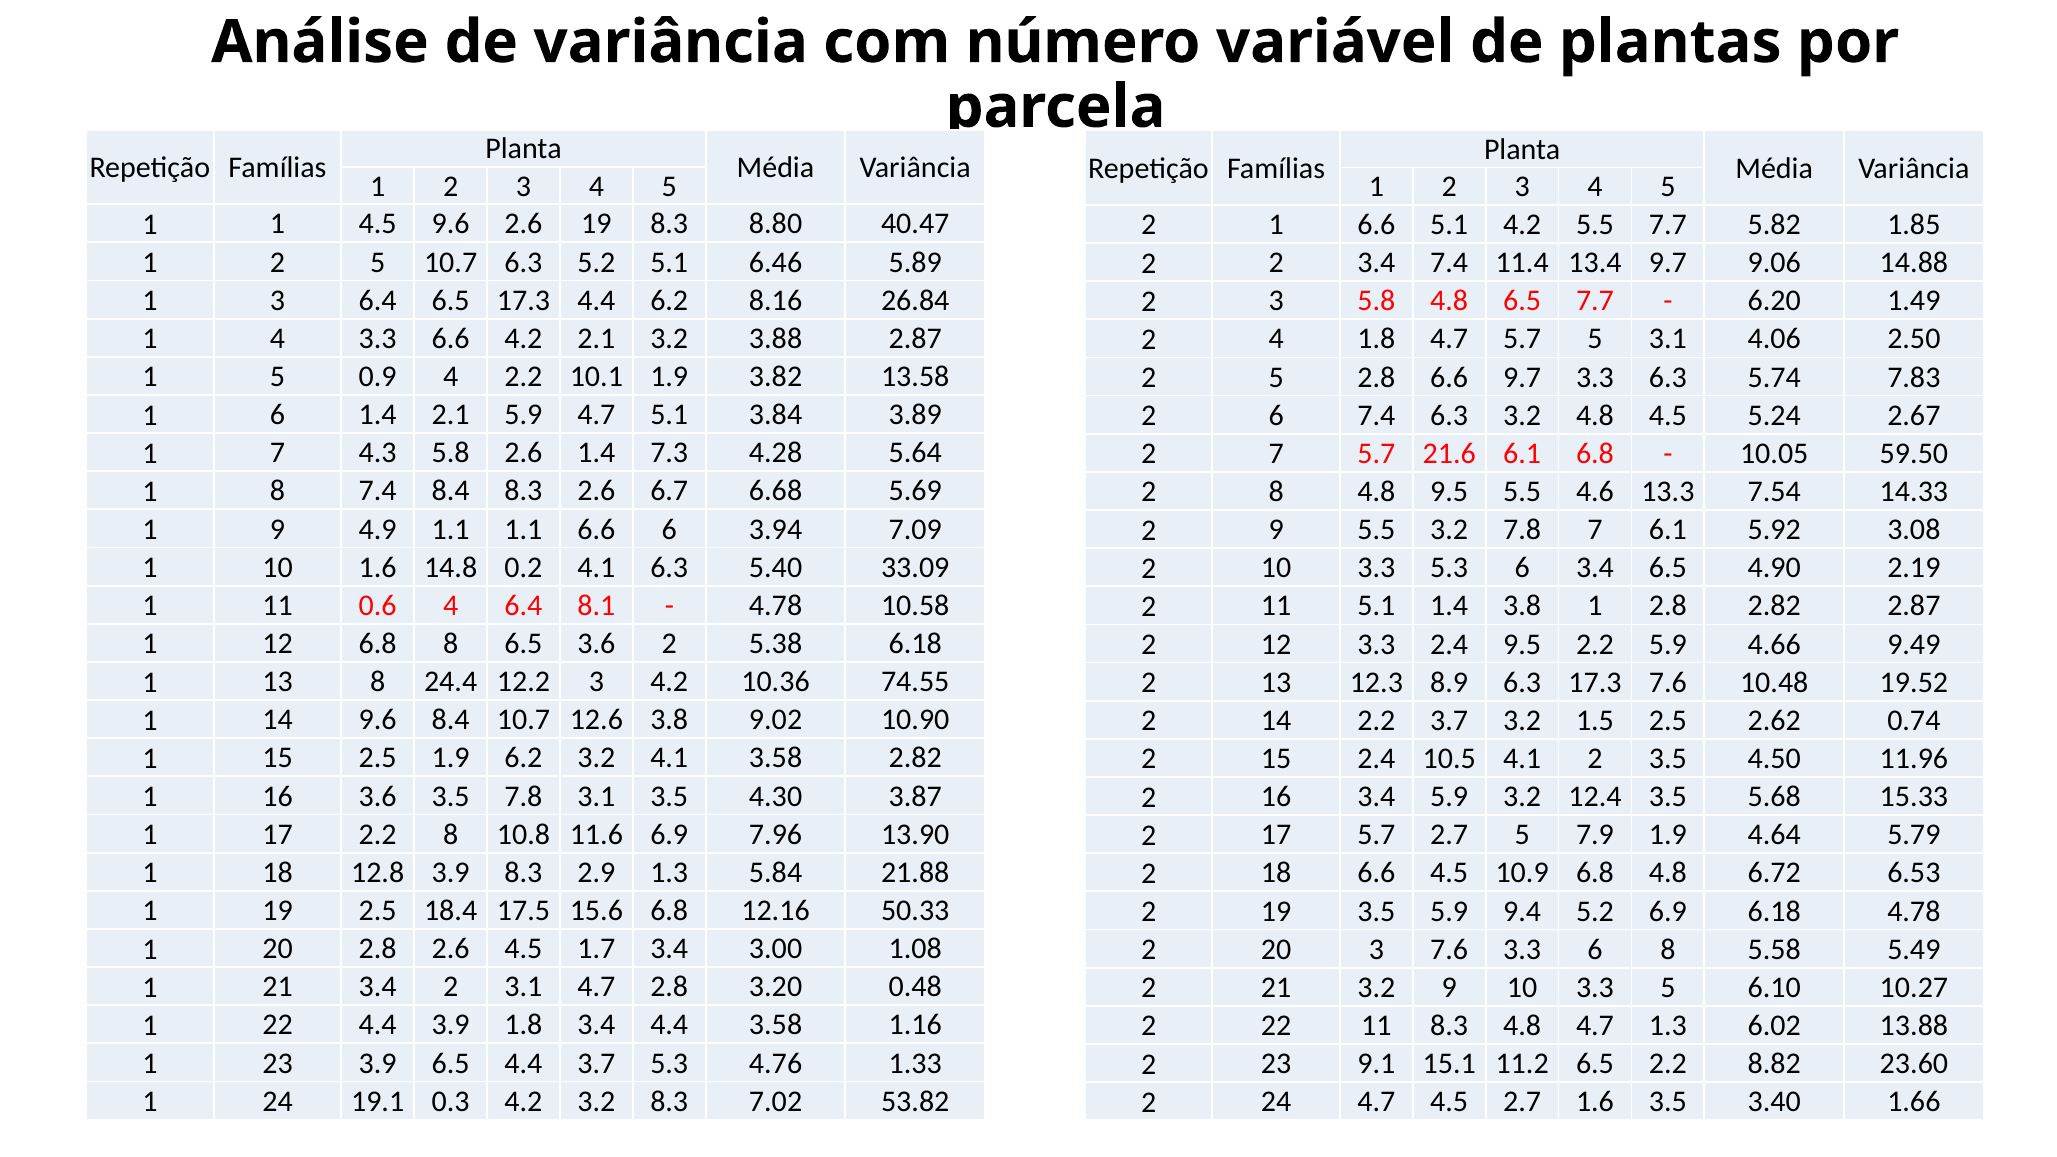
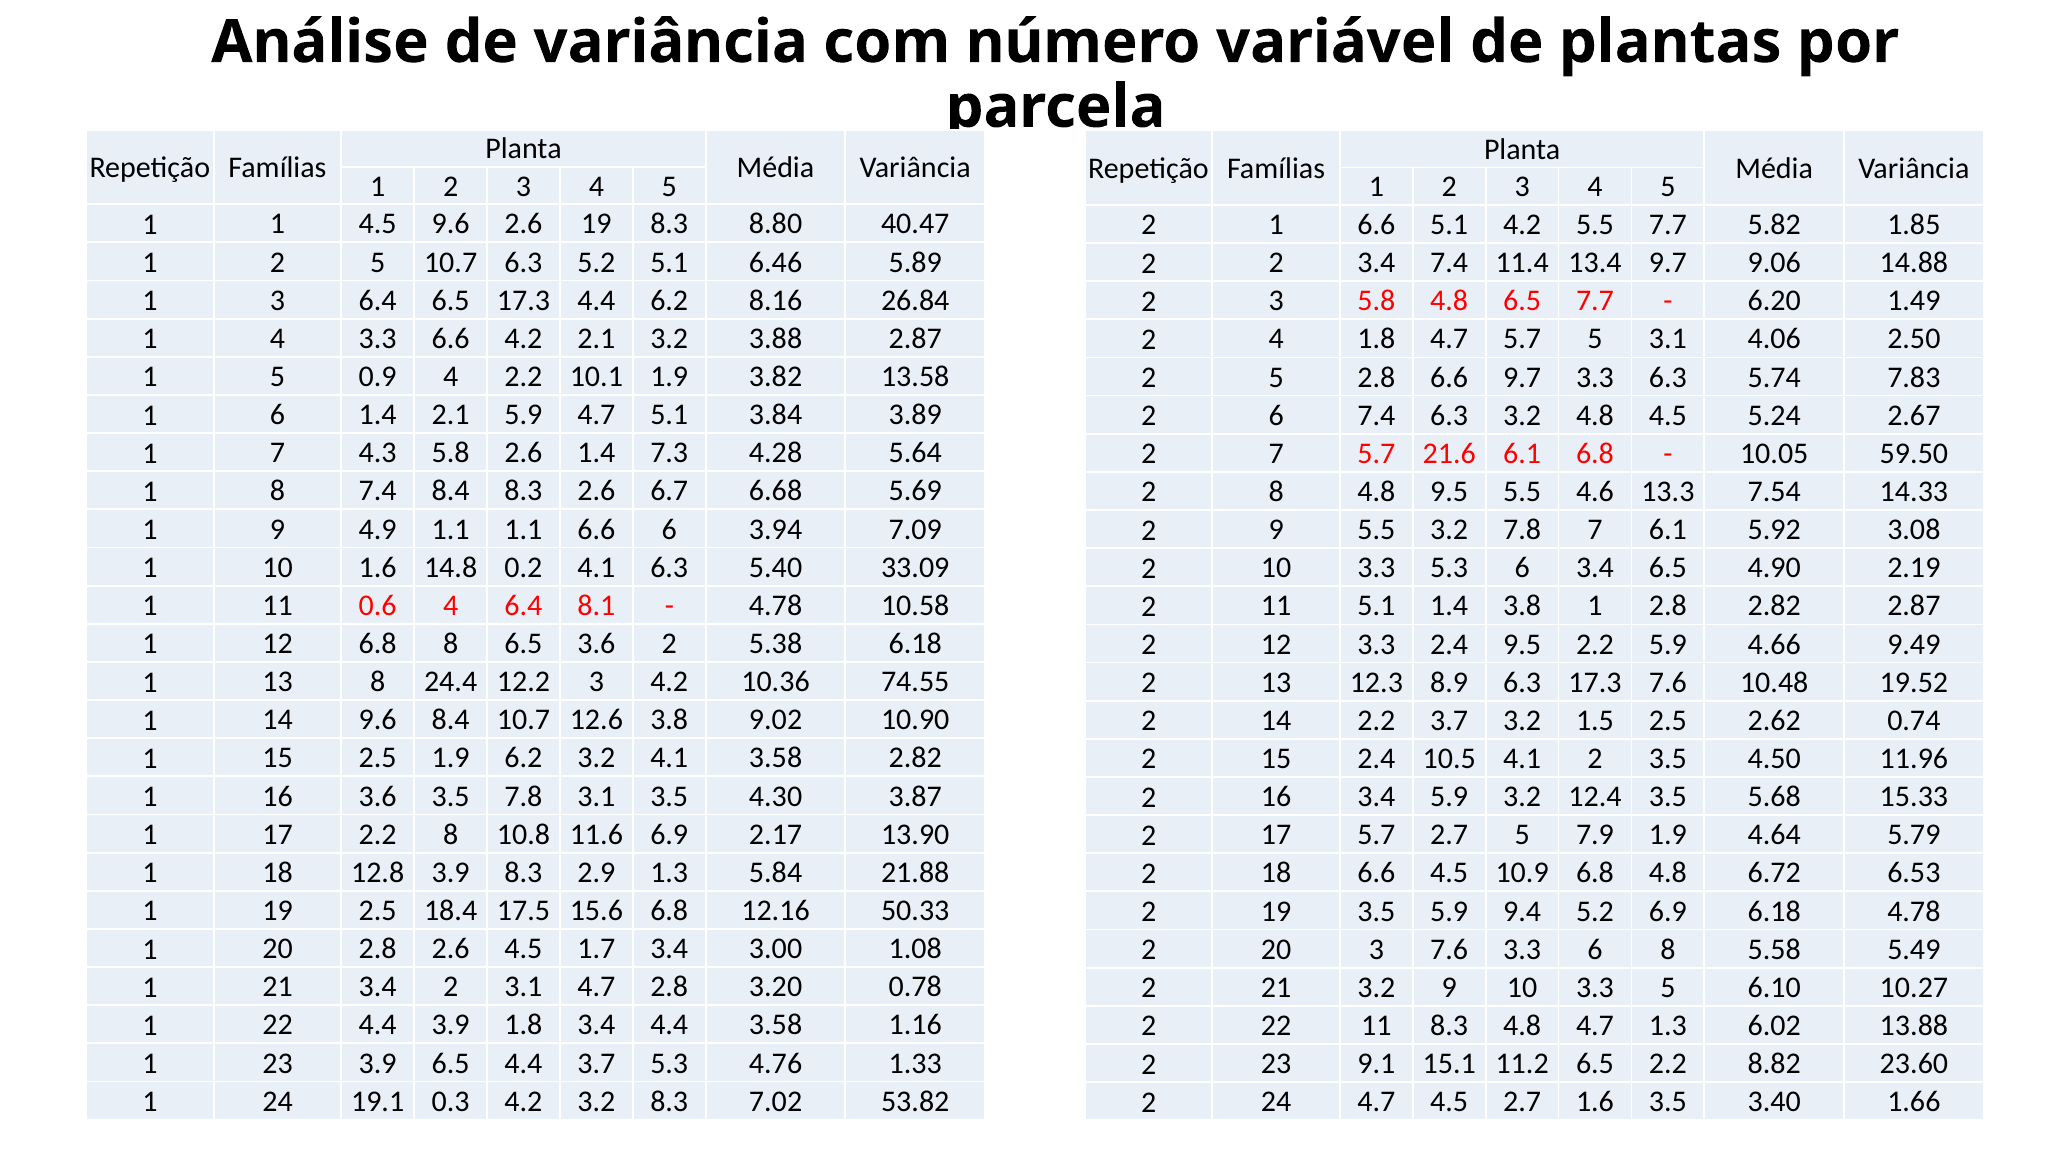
7.96: 7.96 -> 2.17
0.48: 0.48 -> 0.78
